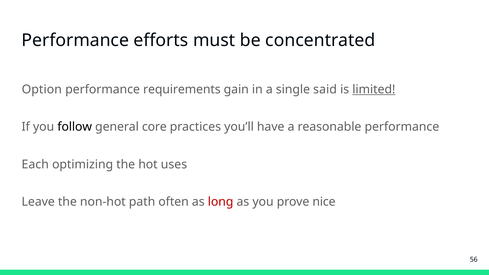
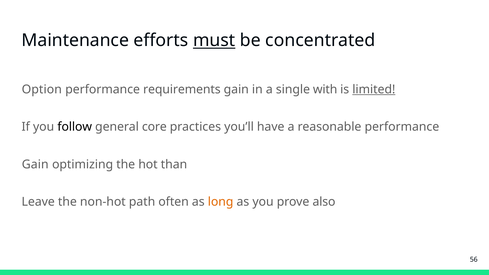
Performance at (75, 41): Performance -> Maintenance
must underline: none -> present
said: said -> with
Each at (35, 164): Each -> Gain
uses: uses -> than
long colour: red -> orange
nice: nice -> also
